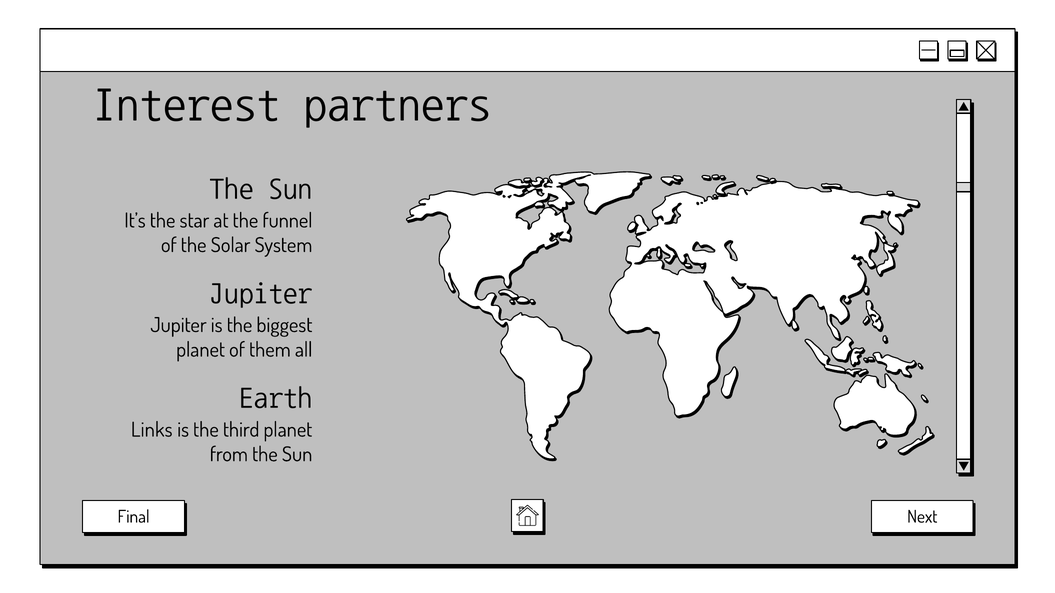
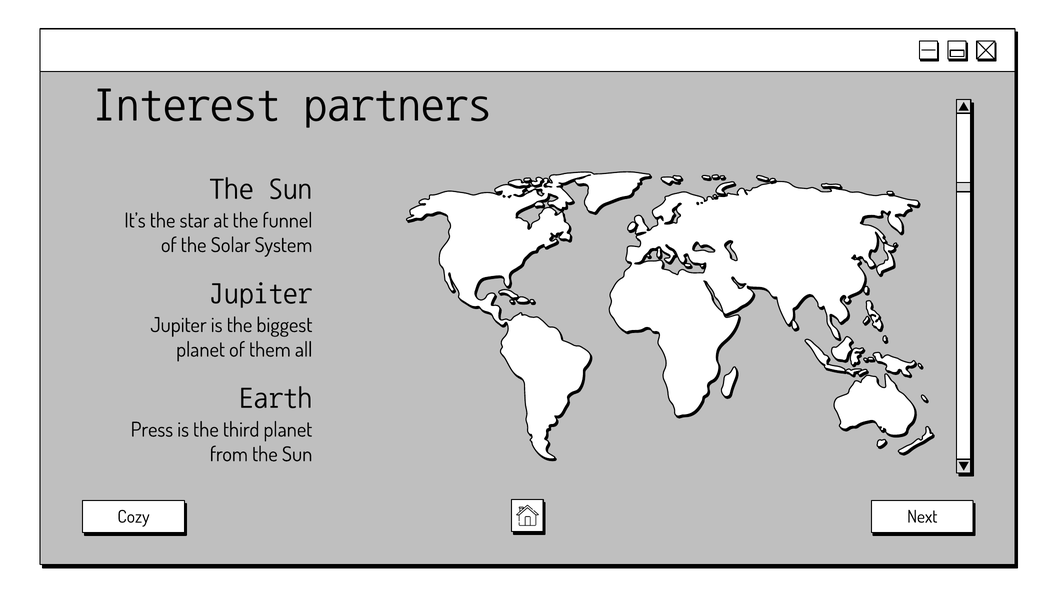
Links: Links -> Press
Final: Final -> Cozy
